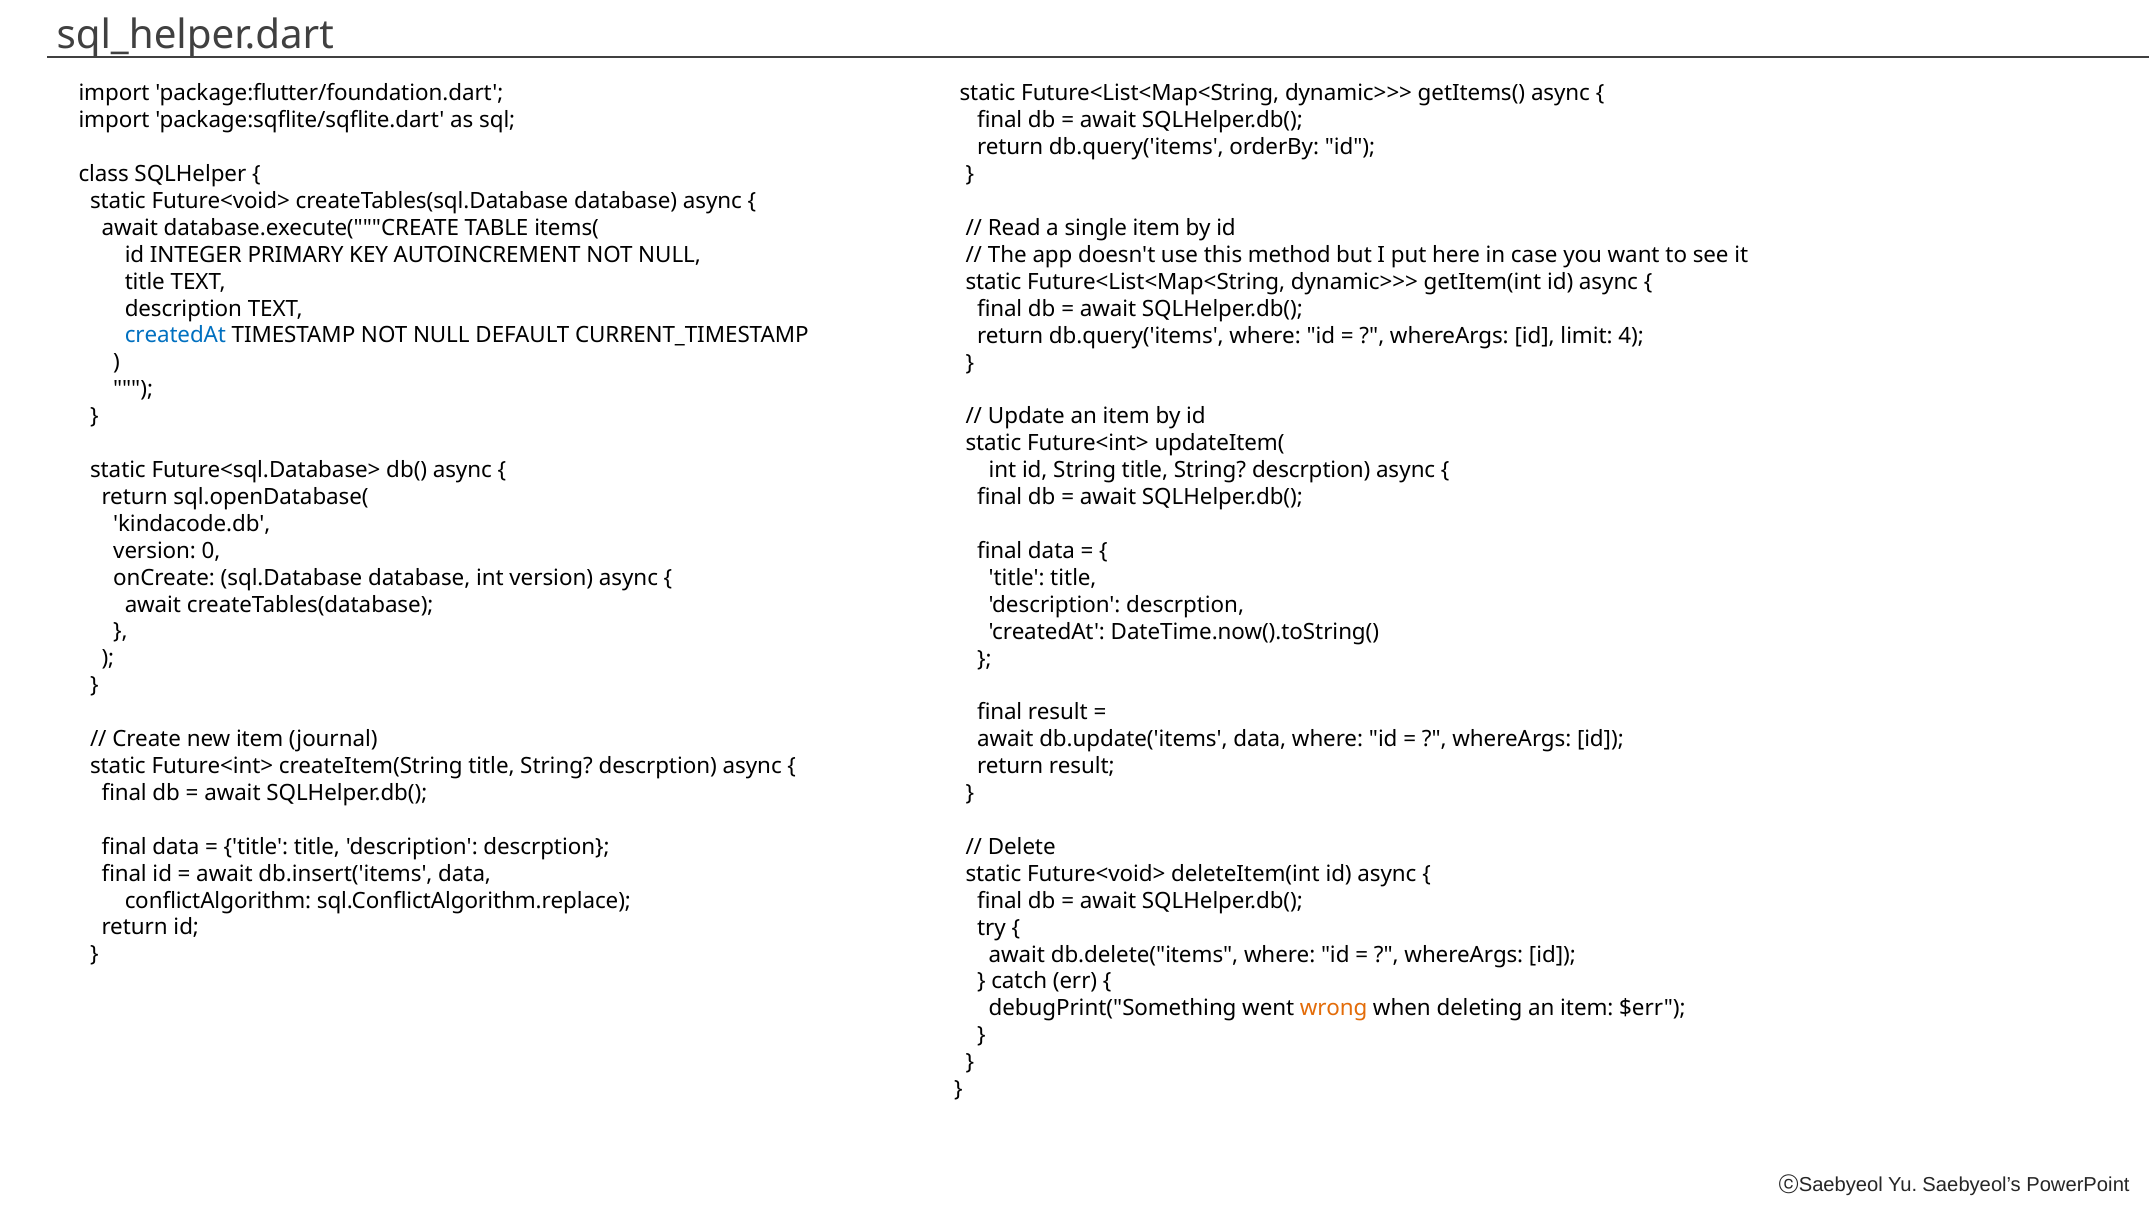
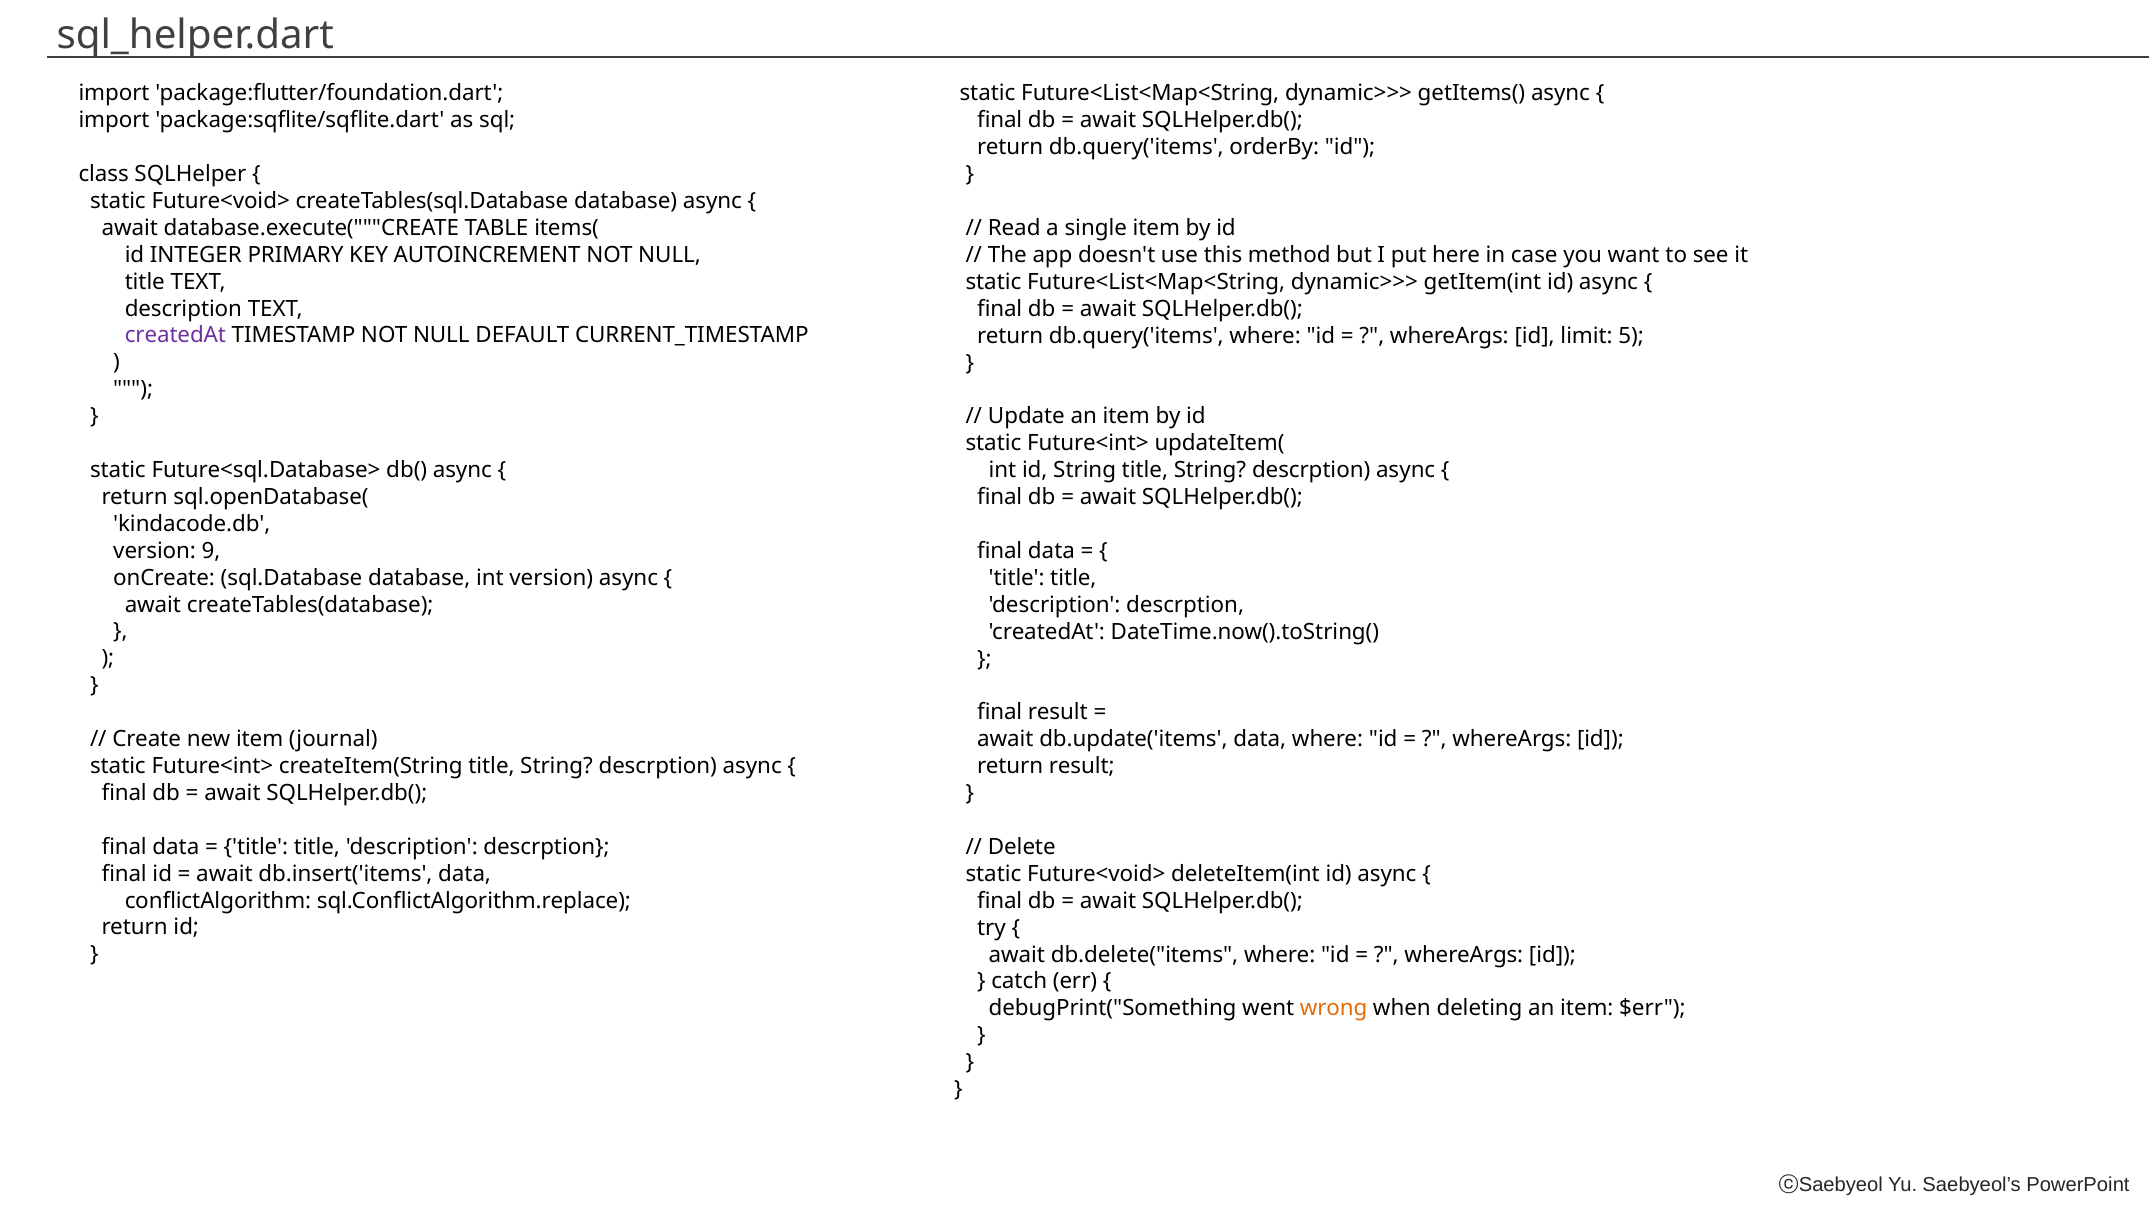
createdAt at (175, 336) colour: blue -> purple
4: 4 -> 5
0: 0 -> 9
